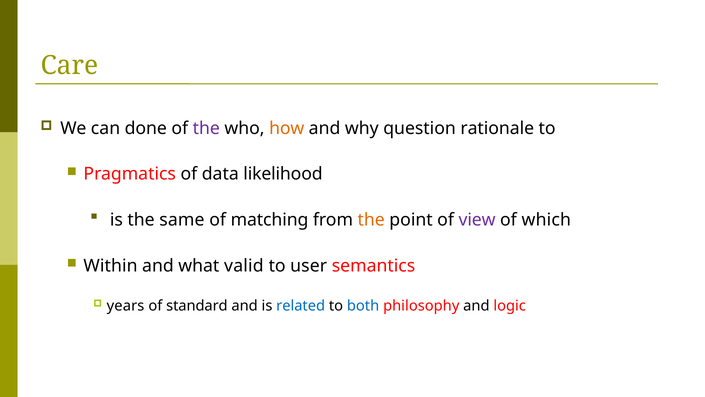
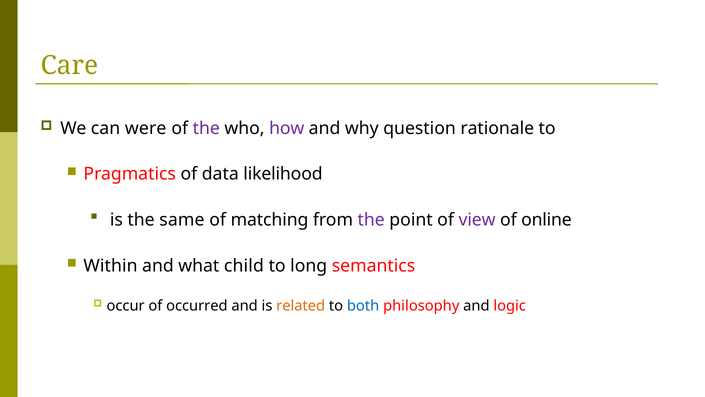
done: done -> were
how colour: orange -> purple
the at (371, 220) colour: orange -> purple
which: which -> online
valid: valid -> child
user: user -> long
years: years -> occur
standard: standard -> occurred
related colour: blue -> orange
